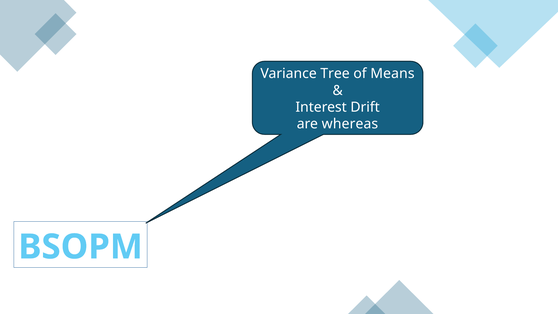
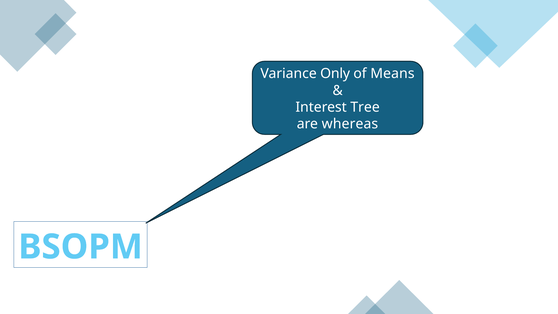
Tree: Tree -> Only
Drift: Drift -> Tree
